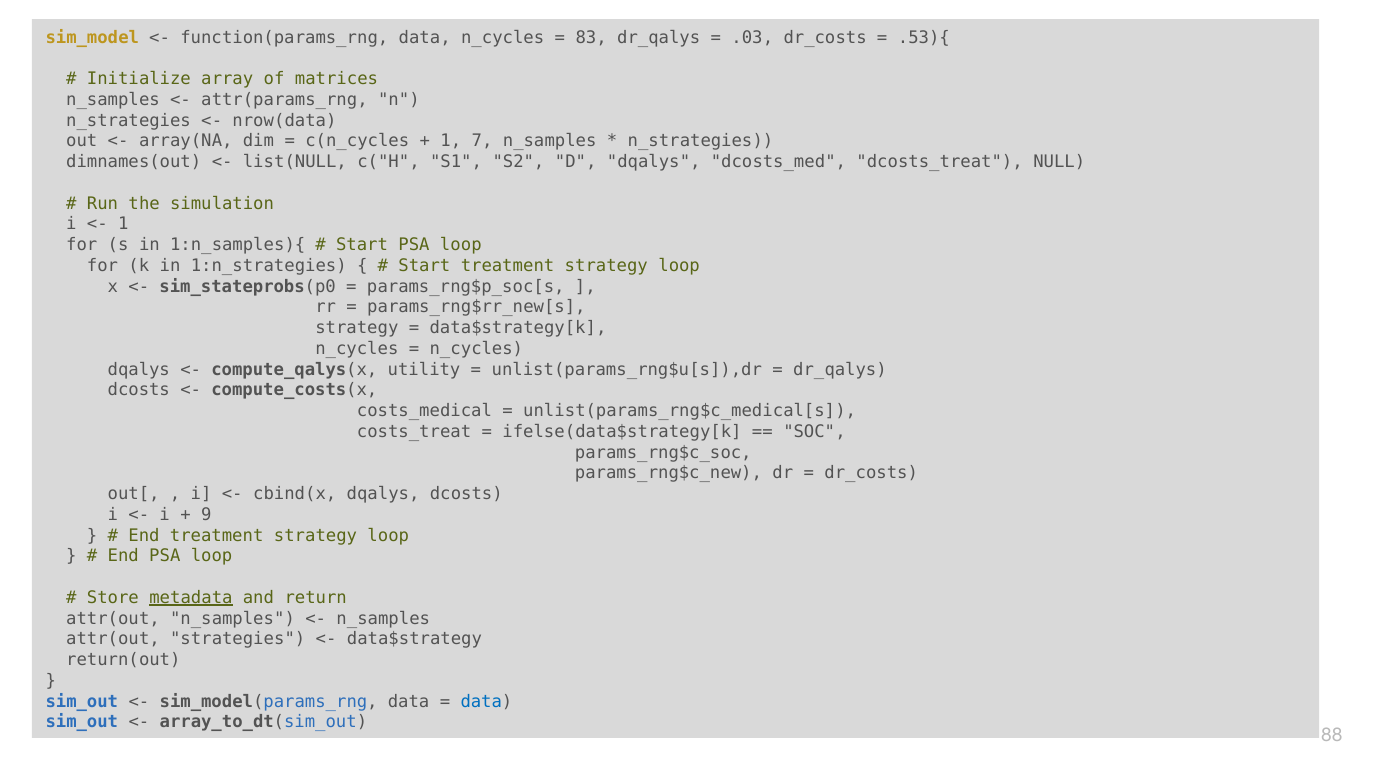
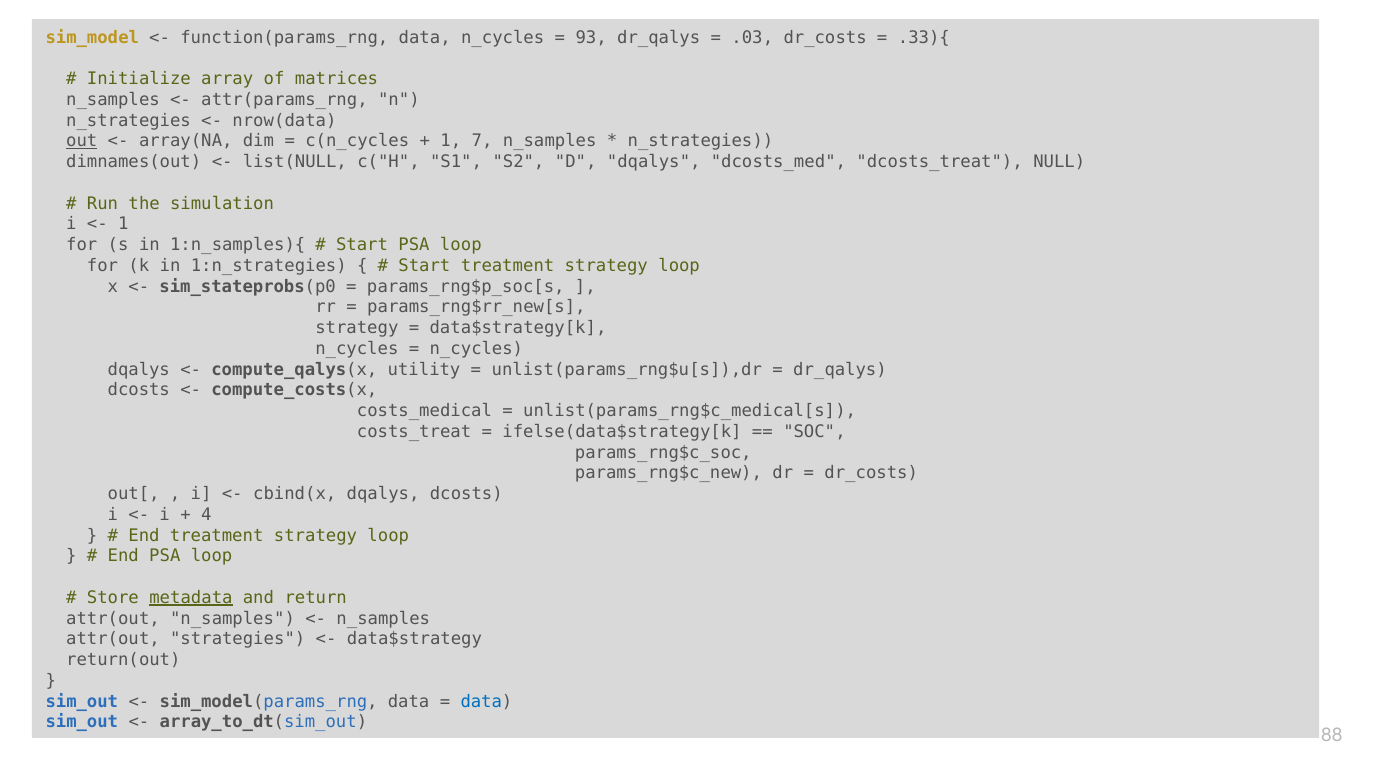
83: 83 -> 93
.53){: .53){ -> .33){
out underline: none -> present
9: 9 -> 4
